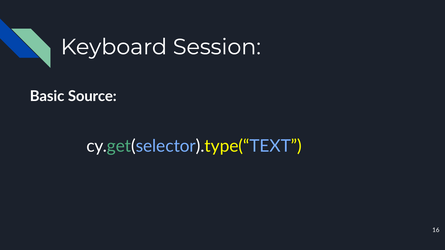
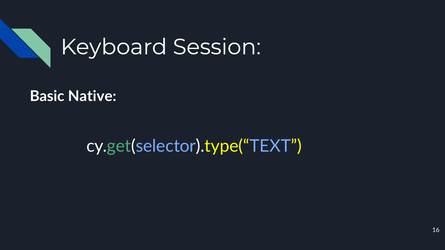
Source: Source -> Native
